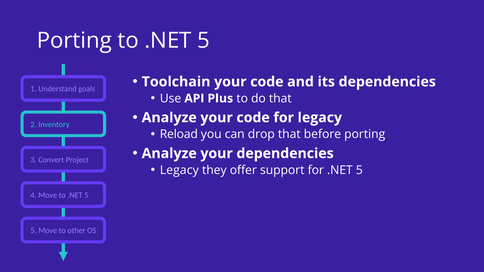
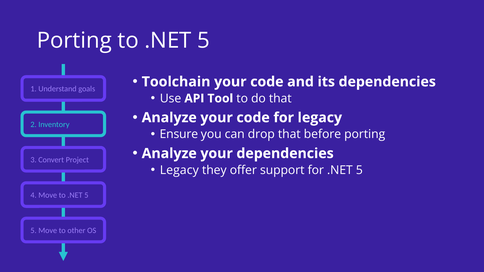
Plus: Plus -> Tool
Reload: Reload -> Ensure
